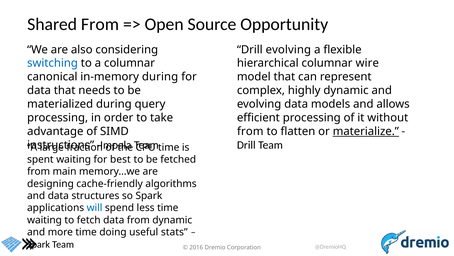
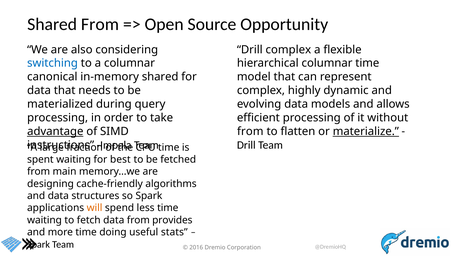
Drill evolving: evolving -> complex
columnar wire: wire -> time
in-memory during: during -> shared
advantage underline: none -> present
will colour: blue -> orange
from dynamic: dynamic -> provides
